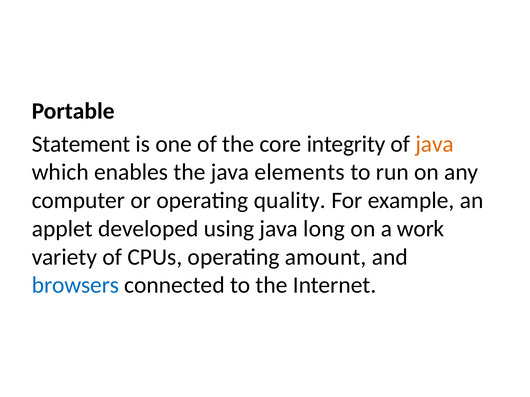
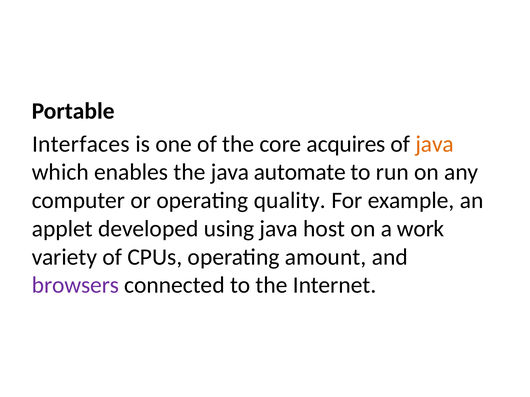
Statement: Statement -> Interfaces
integrity: integrity -> acquires
elements: elements -> automate
long: long -> host
browsers colour: blue -> purple
